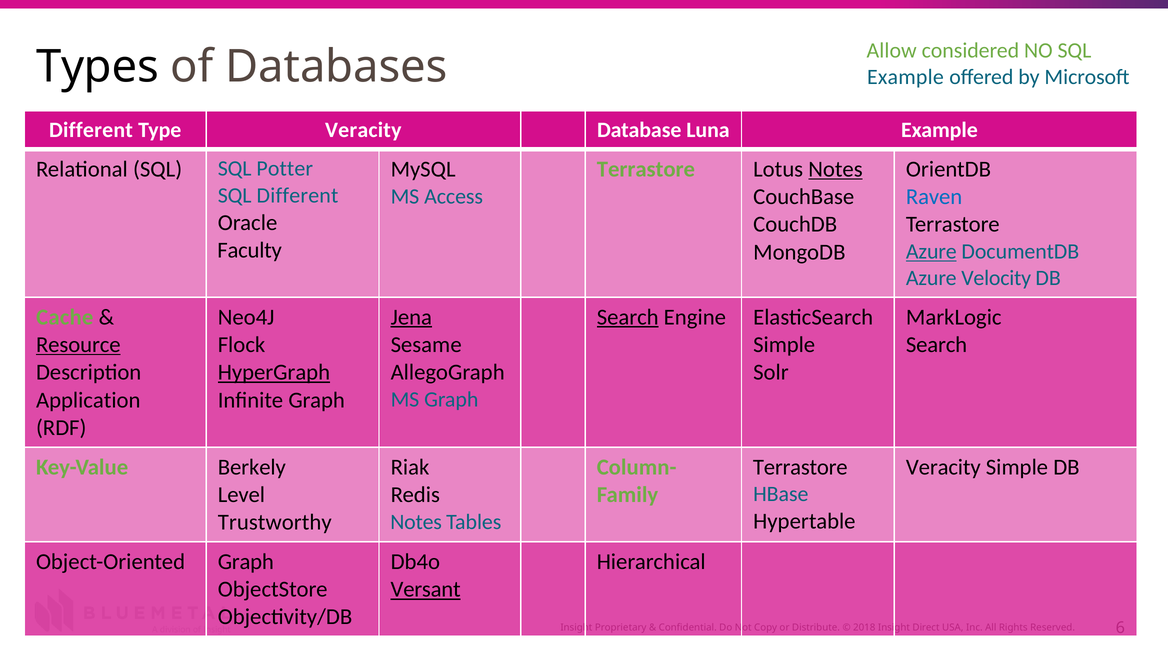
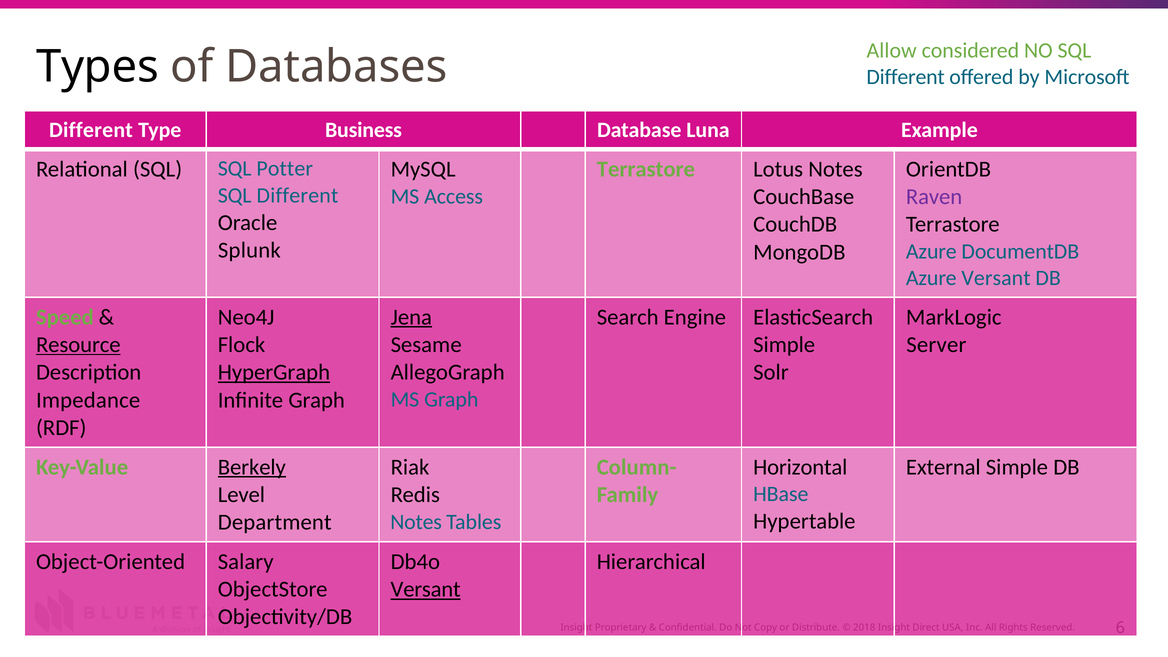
Example at (905, 77): Example -> Different
Type Veracity: Veracity -> Business
Notes at (835, 169) underline: present -> none
Raven colour: blue -> purple
Faculty: Faculty -> Splunk
Azure at (931, 252) underline: present -> none
Azure Velocity: Velocity -> Versant
Cache: Cache -> Speed
Search at (628, 317) underline: present -> none
Search at (937, 345): Search -> Server
Application: Application -> Impedance
Berkely underline: none -> present
Terrastore at (800, 467): Terrastore -> Horizontal
Veracity at (943, 467): Veracity -> External
Trustworthy: Trustworthy -> Department
Object-Oriented Graph: Graph -> Salary
